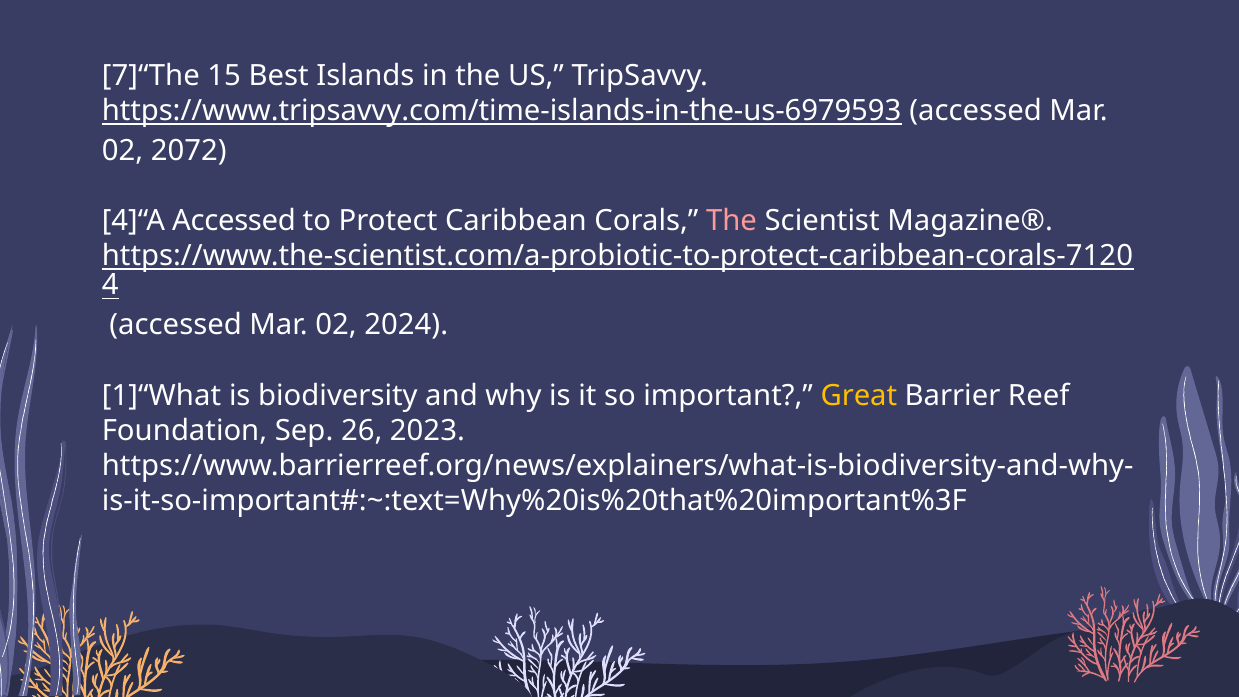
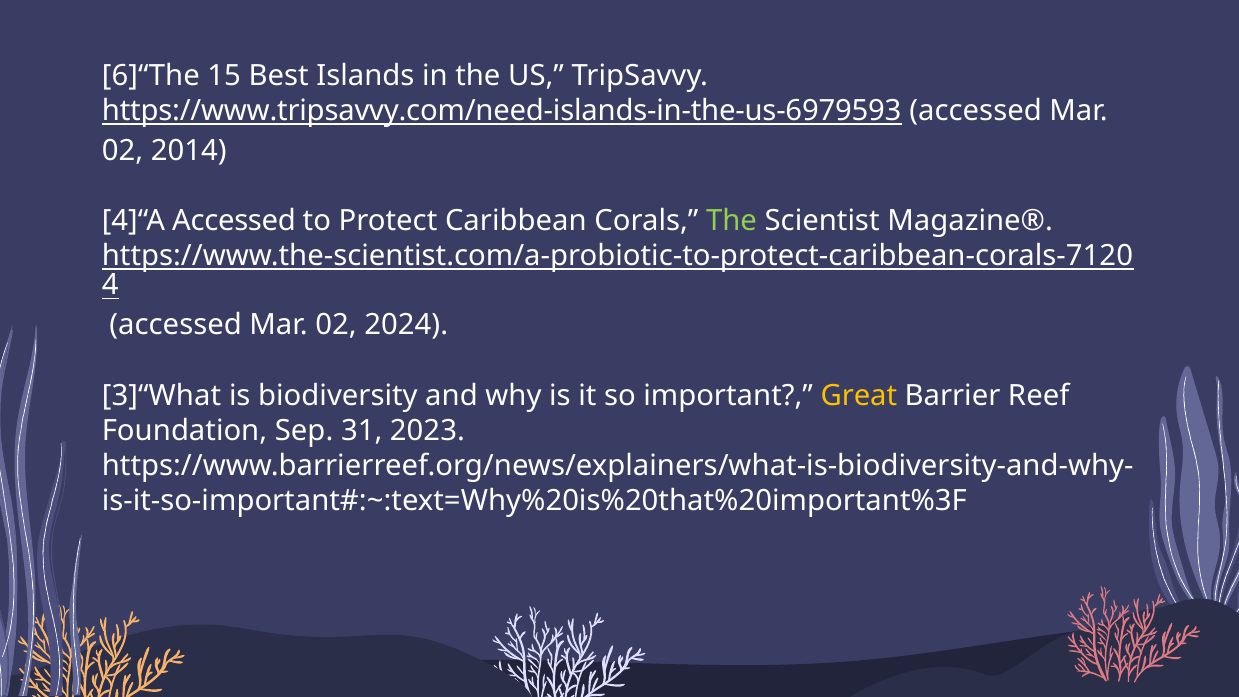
7]“The: 7]“The -> 6]“The
https://www.tripsavvy.com/time-islands-in-the-us-6979593: https://www.tripsavvy.com/time-islands-in-the-us-6979593 -> https://www.tripsavvy.com/need-islands-in-the-us-6979593
2072: 2072 -> 2014
The at (732, 221) colour: pink -> light green
1]“What: 1]“What -> 3]“What
26: 26 -> 31
